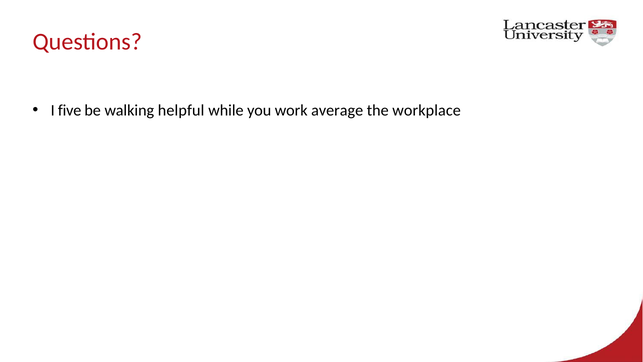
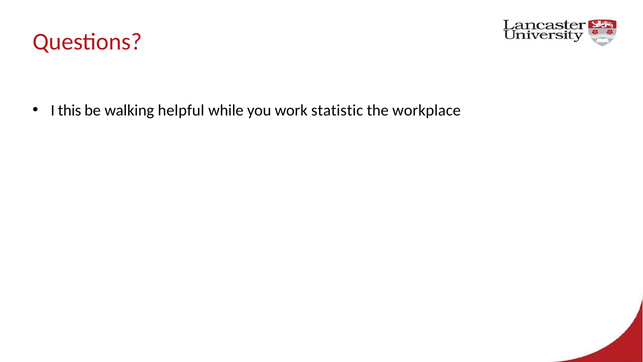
five: five -> this
average: average -> statistic
